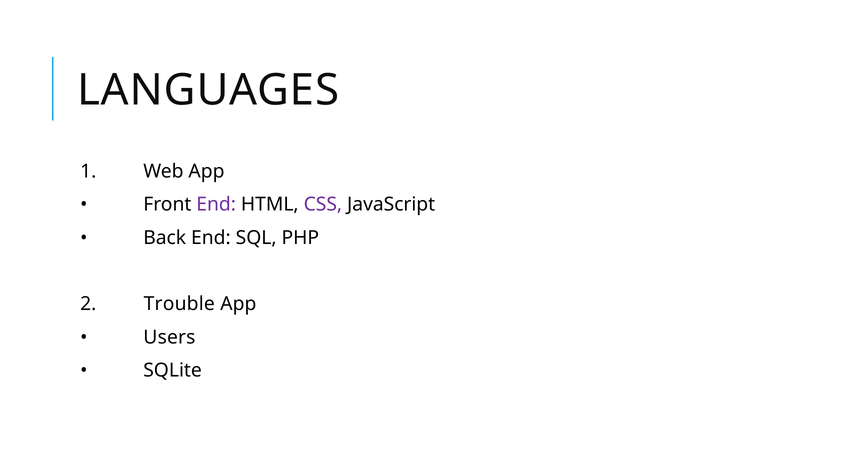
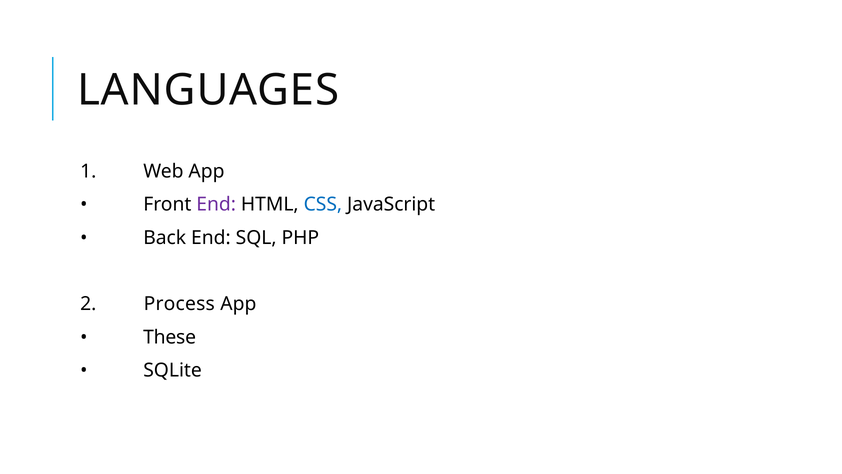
CSS colour: purple -> blue
Trouble: Trouble -> Process
Users: Users -> These
